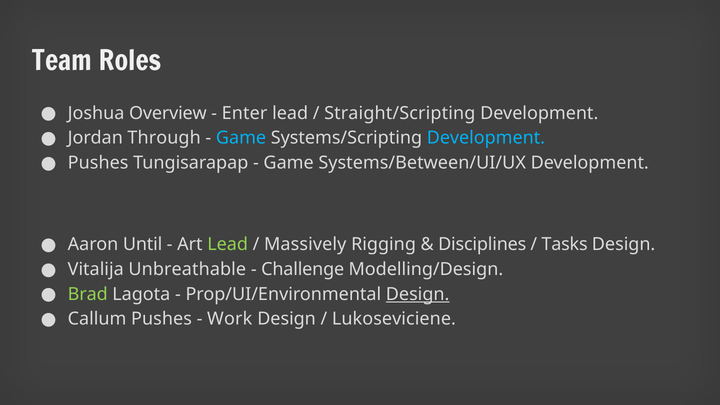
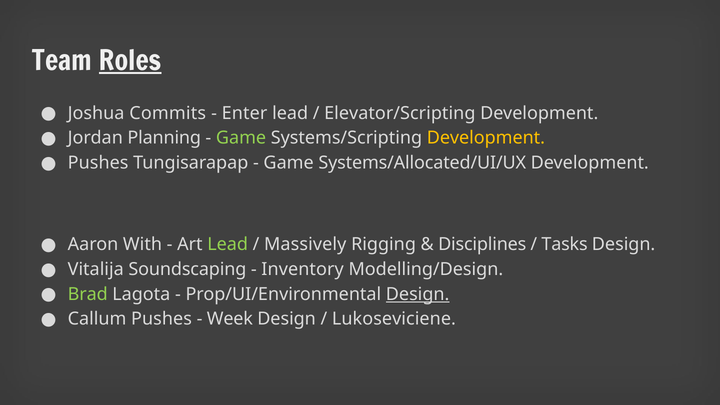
Roles underline: none -> present
Overview: Overview -> Commits
Straight/Scripting: Straight/Scripting -> Elevator/Scripting
Through: Through -> Planning
Game at (241, 138) colour: light blue -> light green
Development at (486, 138) colour: light blue -> yellow
Systems/Between/UI/UX: Systems/Between/UI/UX -> Systems/Allocated/UI/UX
Until: Until -> With
Unbreathable: Unbreathable -> Soundscaping
Challenge: Challenge -> Inventory
Work: Work -> Week
